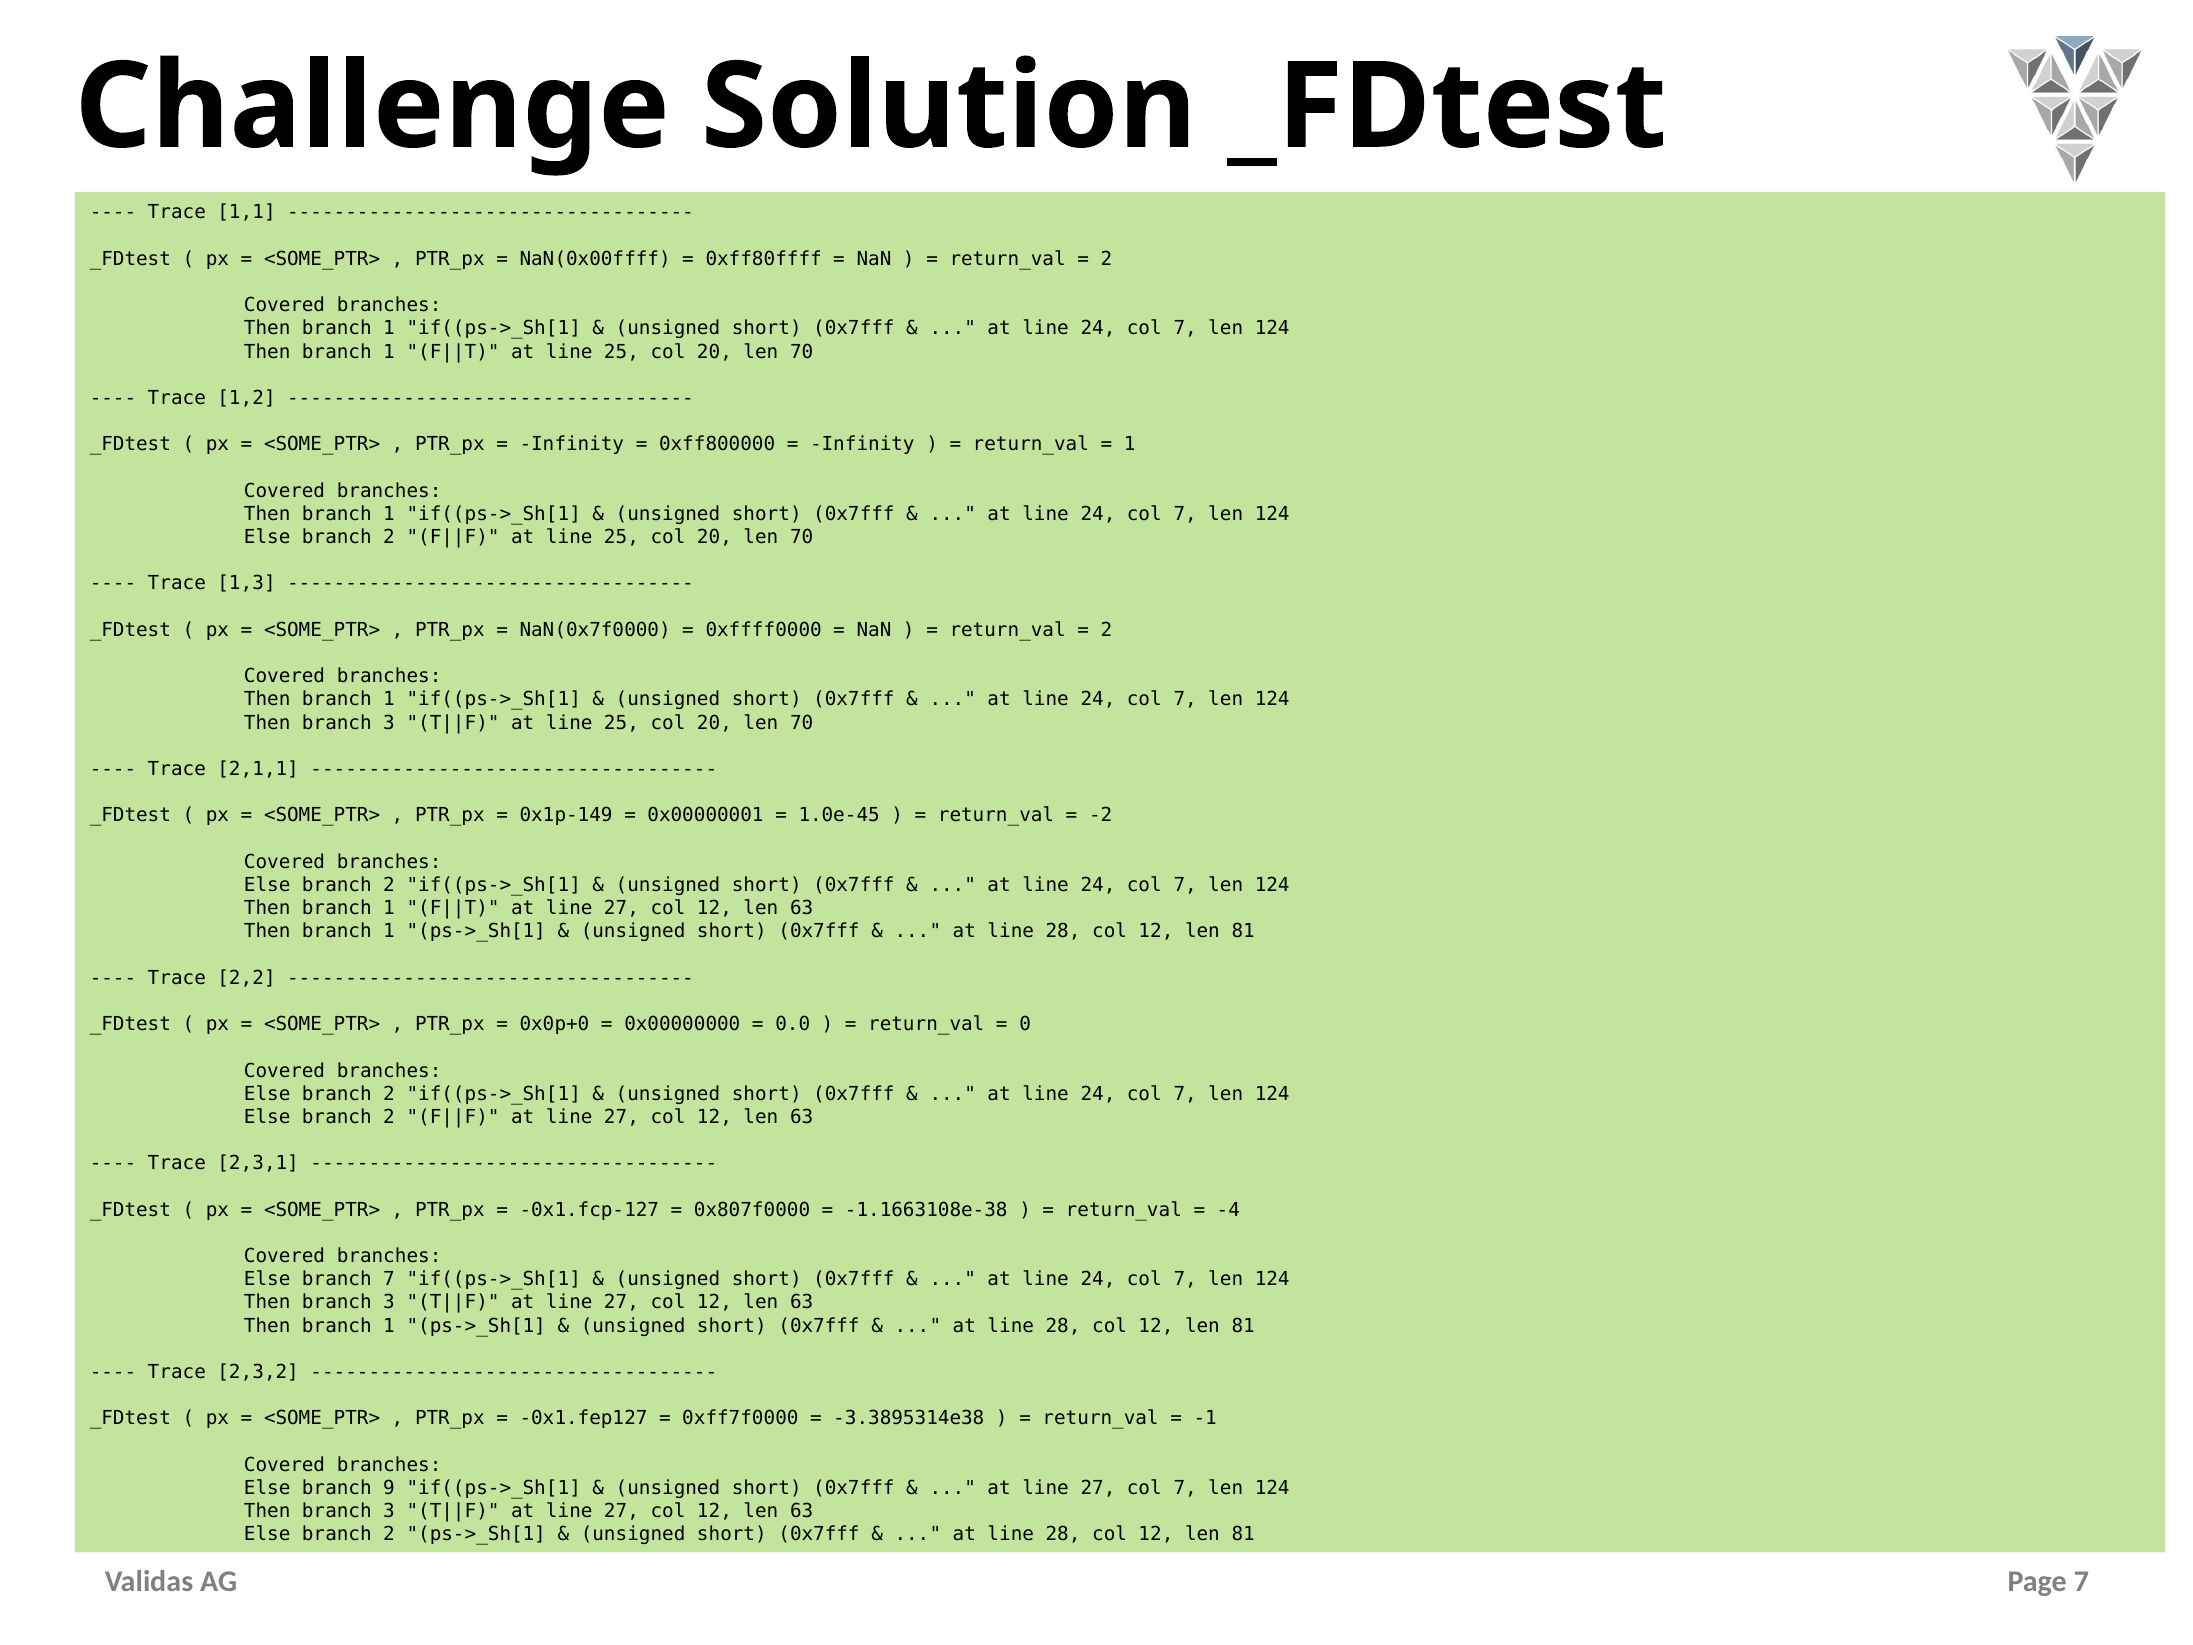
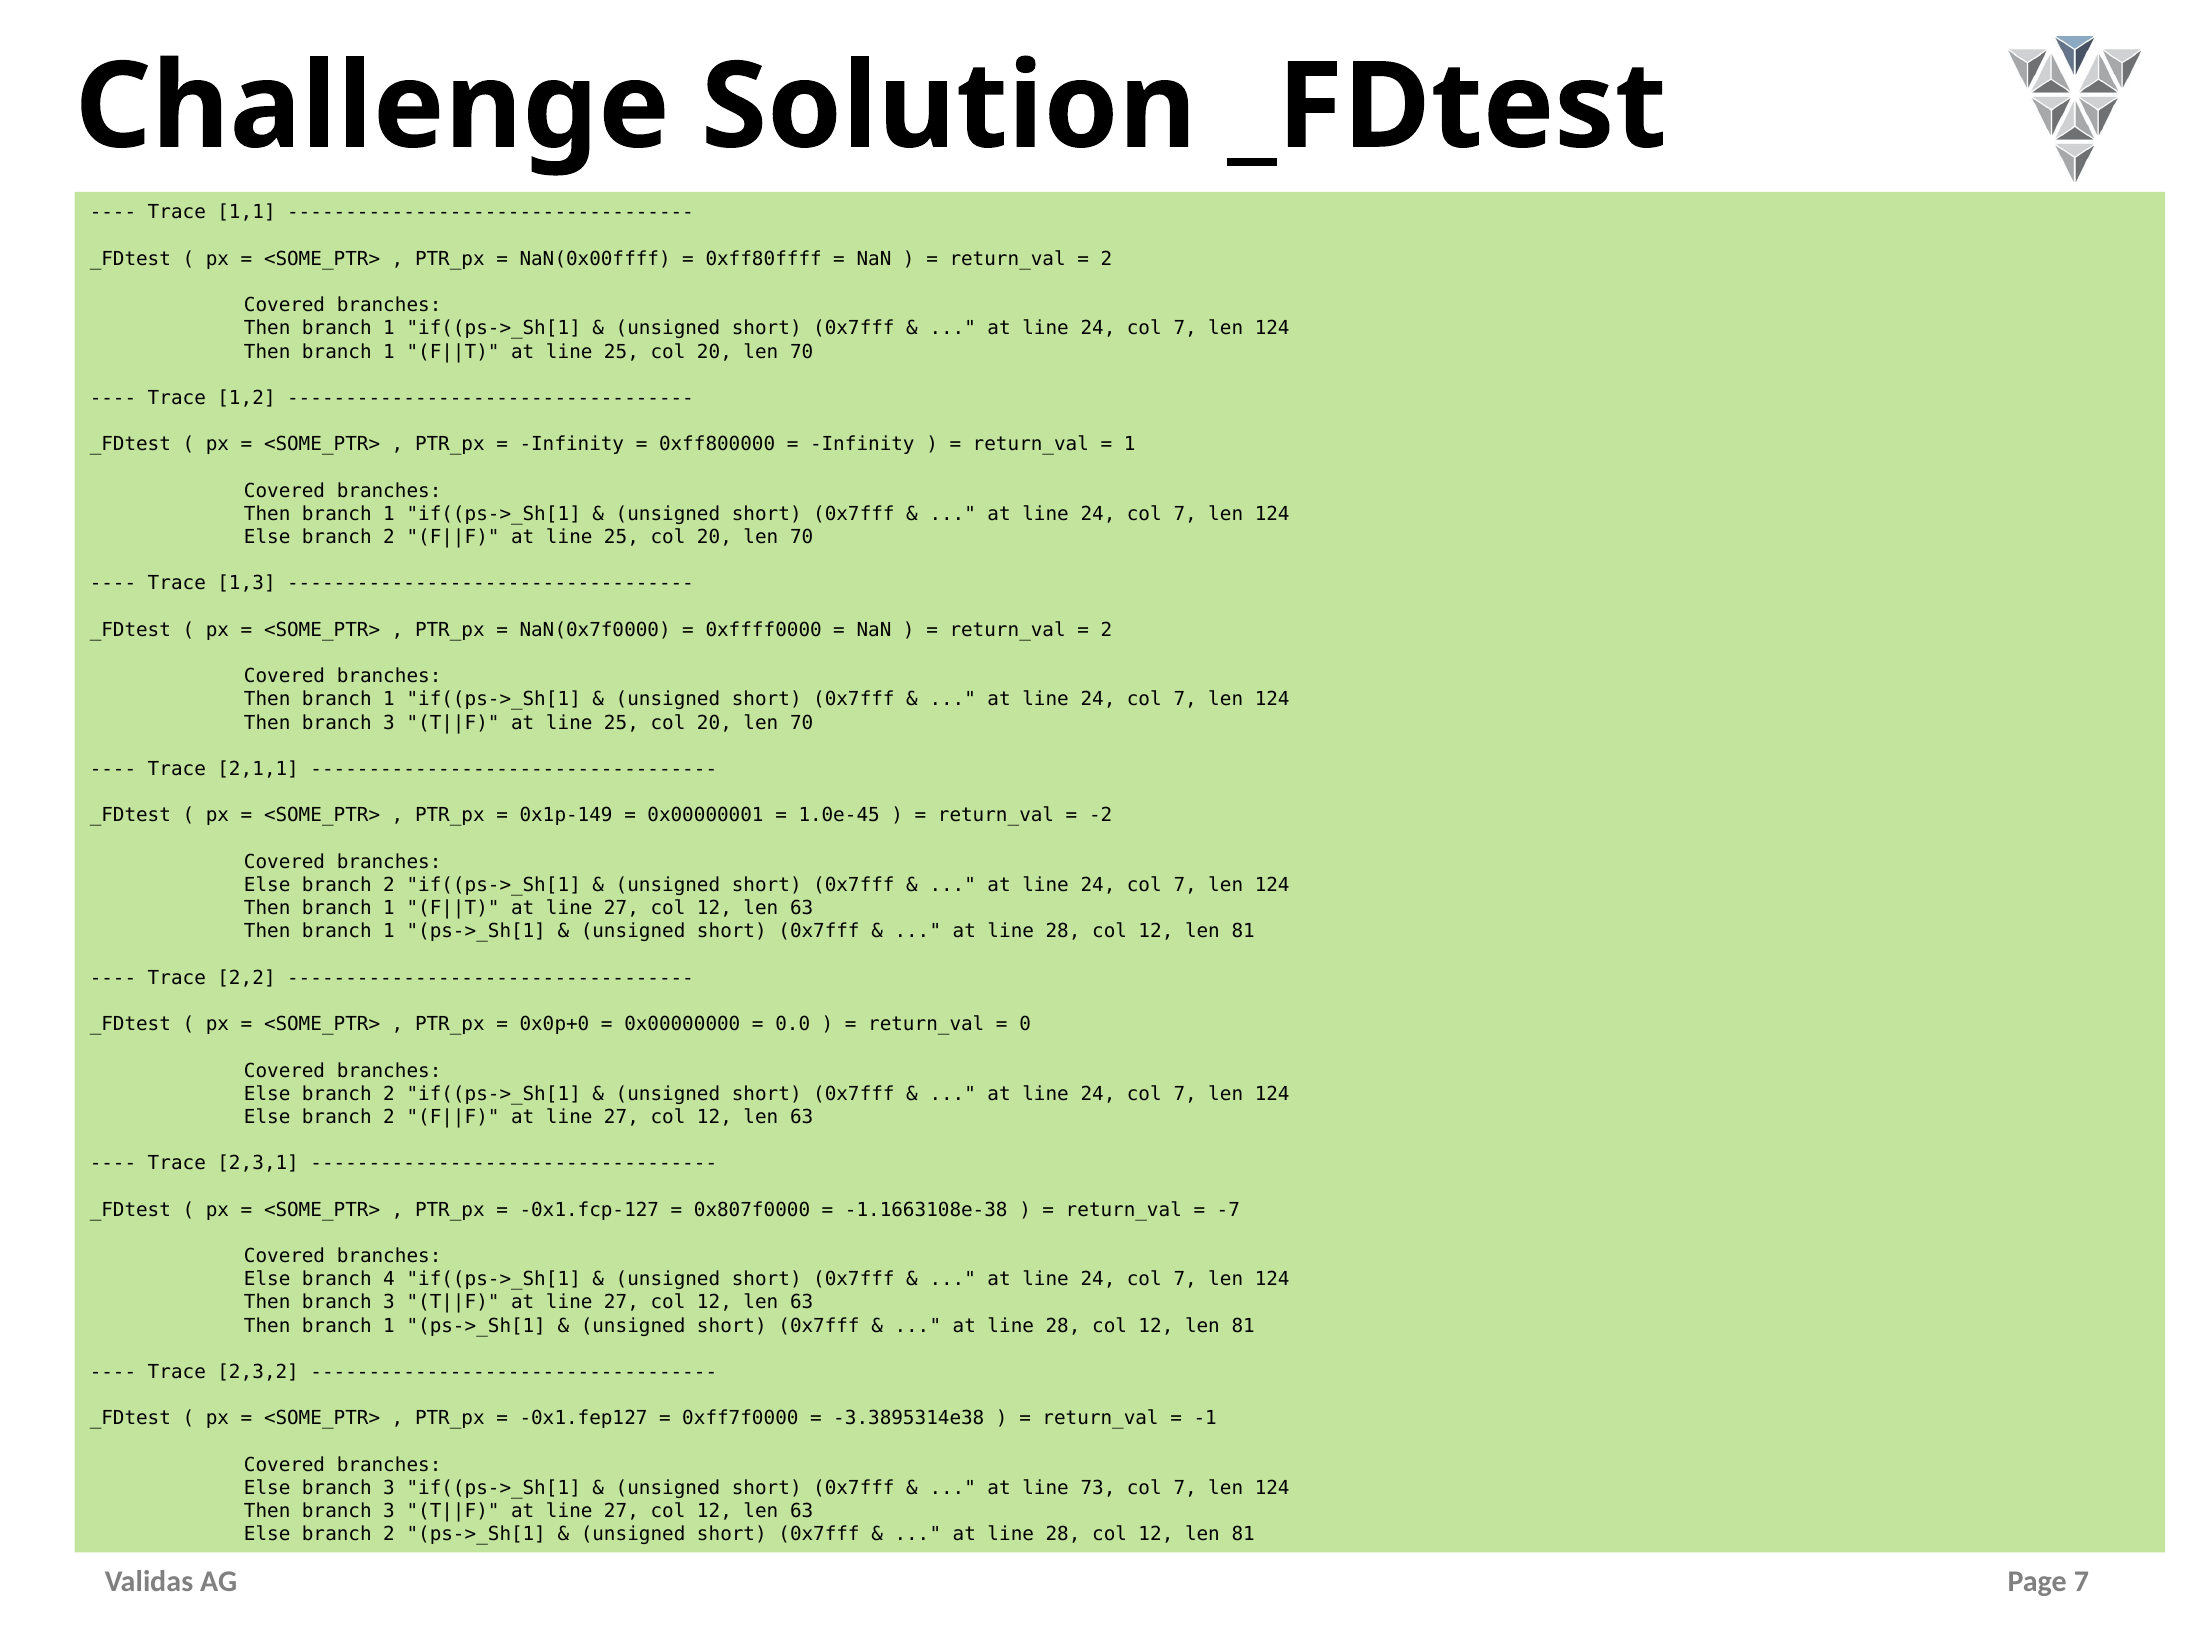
-4: -4 -> -7
branch 7: 7 -> 4
Else branch 9: 9 -> 3
27 at (1098, 1488): 27 -> 73
